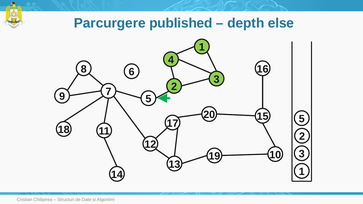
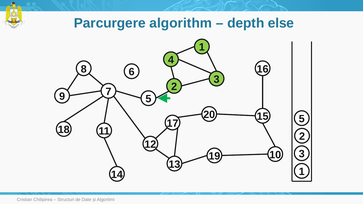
published: published -> algorithm
